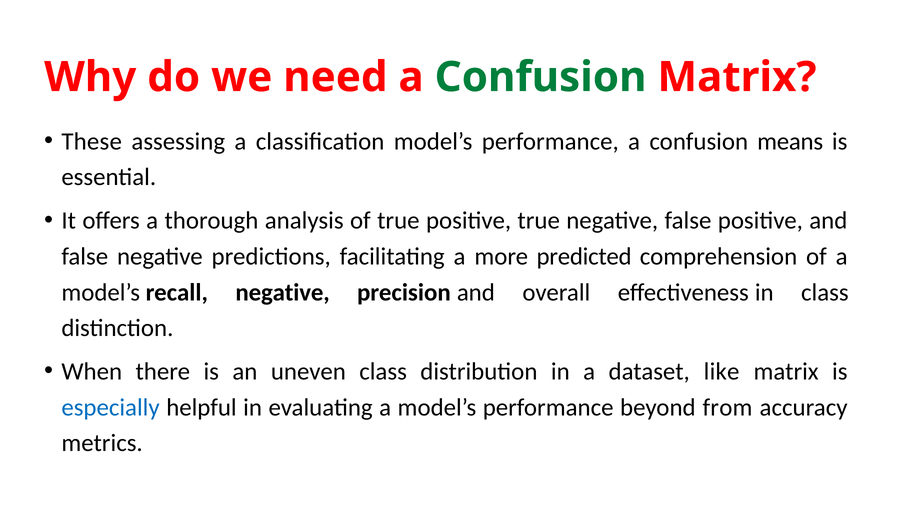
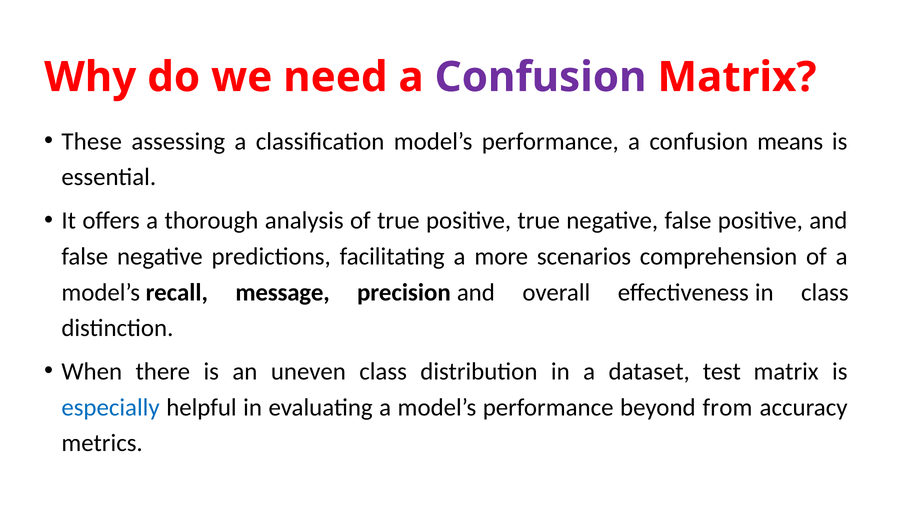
Confusion at (541, 77) colour: green -> purple
predicted: predicted -> scenarios
recall negative: negative -> message
like: like -> test
